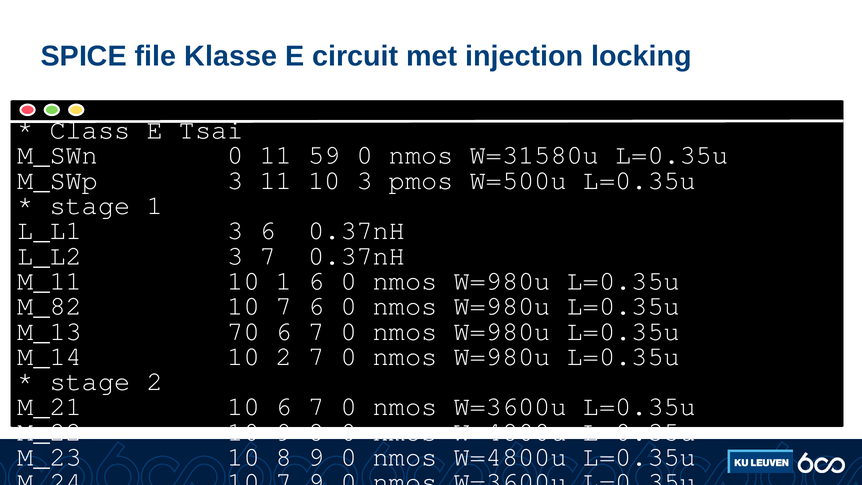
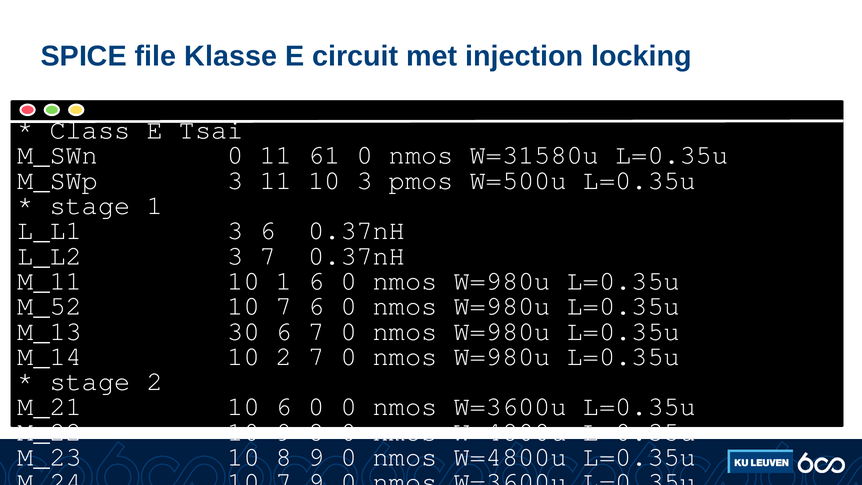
59: 59 -> 61
M_82: M_82 -> M_52
70: 70 -> 30
10 6 7: 7 -> 0
